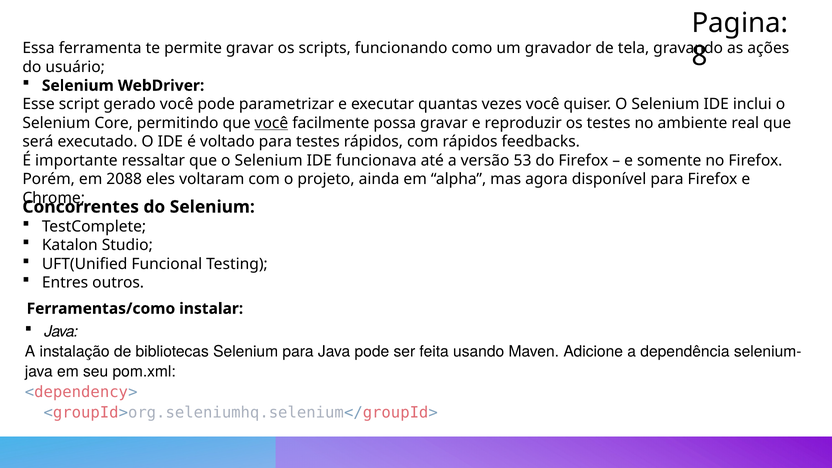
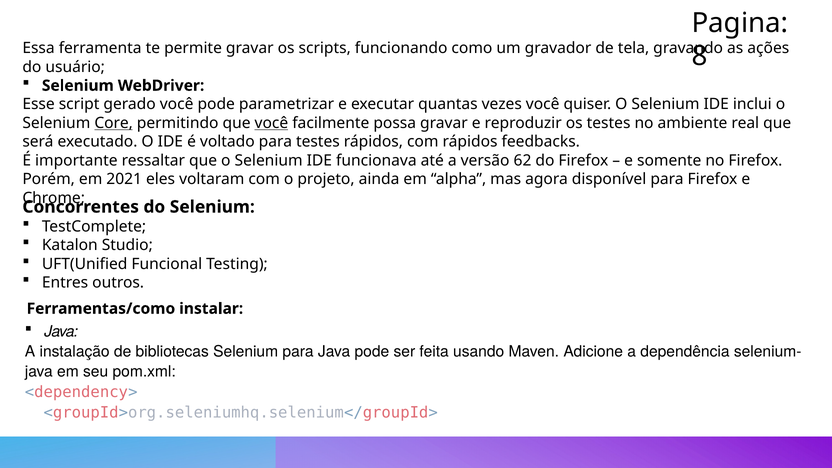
Core underline: none -> present
53: 53 -> 62
2088: 2088 -> 2021
